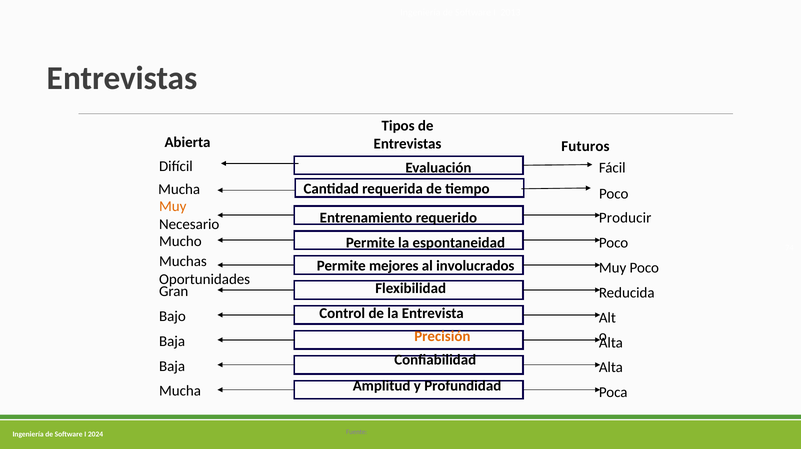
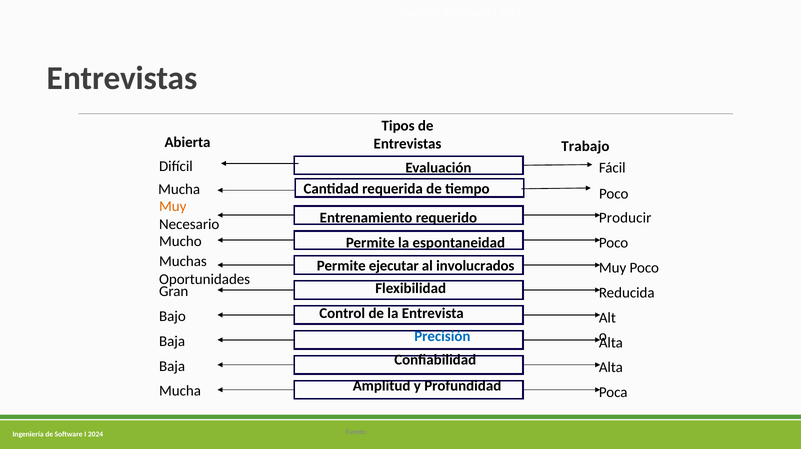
Futuros: Futuros -> Trabajo
mejores: mejores -> ejecutar
Precisión colour: orange -> blue
